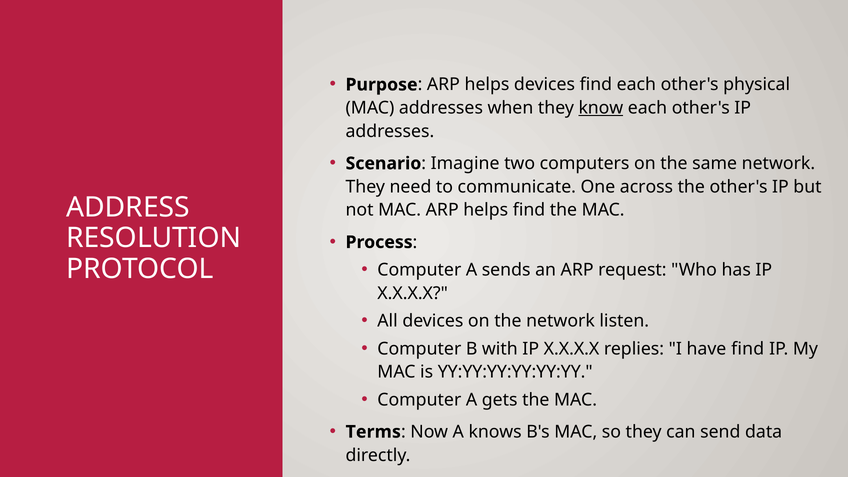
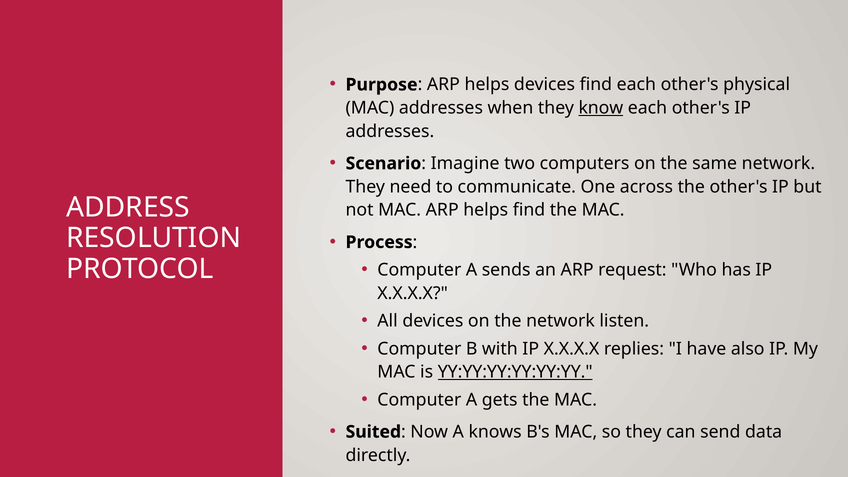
have find: find -> also
YY:YY:YY:YY:YY:YY underline: none -> present
Terms: Terms -> Suited
